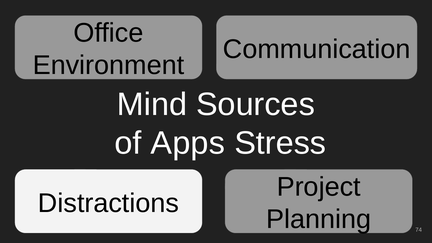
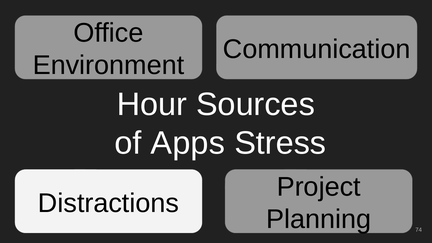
Mind: Mind -> Hour
